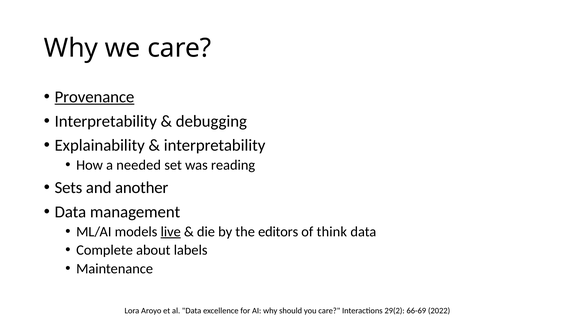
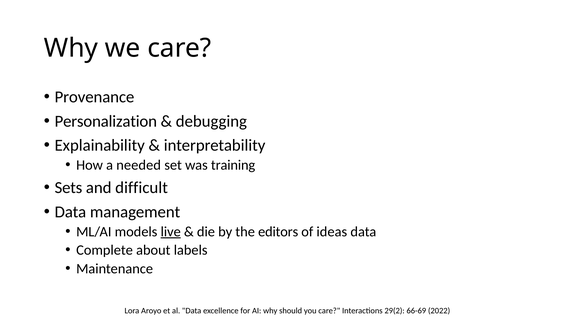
Provenance underline: present -> none
Interpretability at (106, 121): Interpretability -> Personalization
reading: reading -> training
another: another -> difficult
think: think -> ideas
